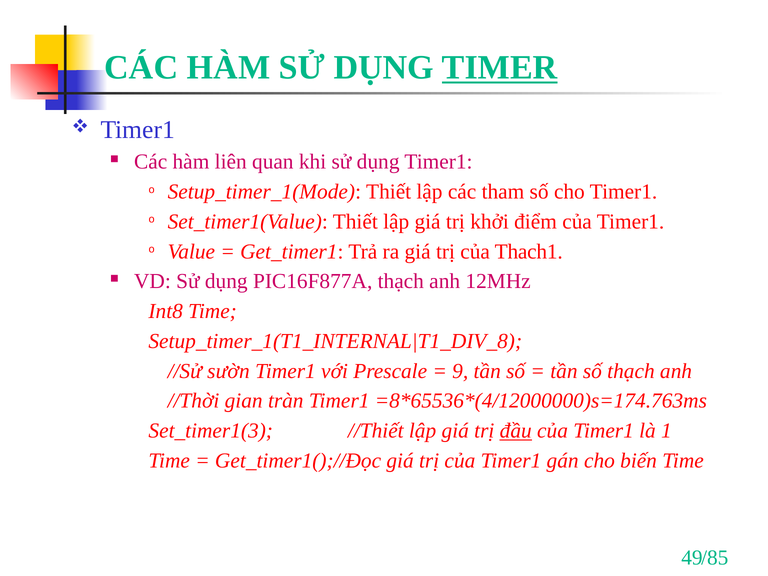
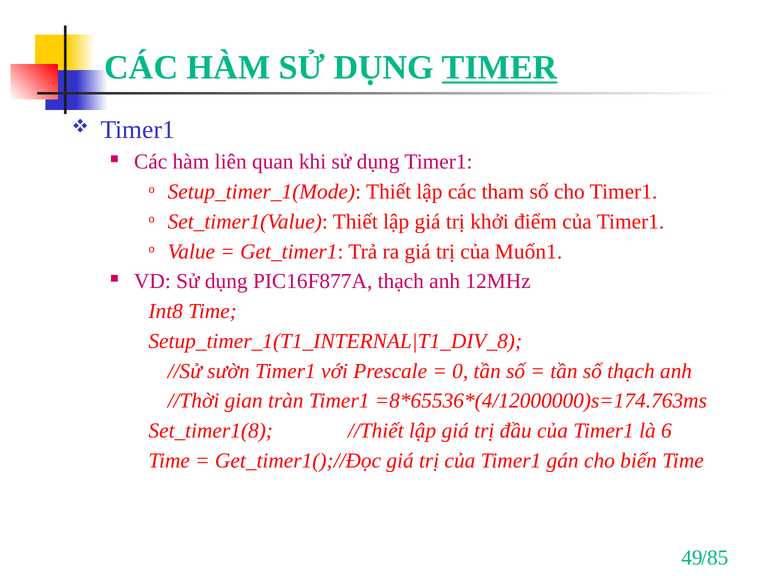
Thach1: Thach1 -> Muốn1
9: 9 -> 0
Set_timer1(3: Set_timer1(3 -> Set_timer1(8
đầu underline: present -> none
1: 1 -> 6
